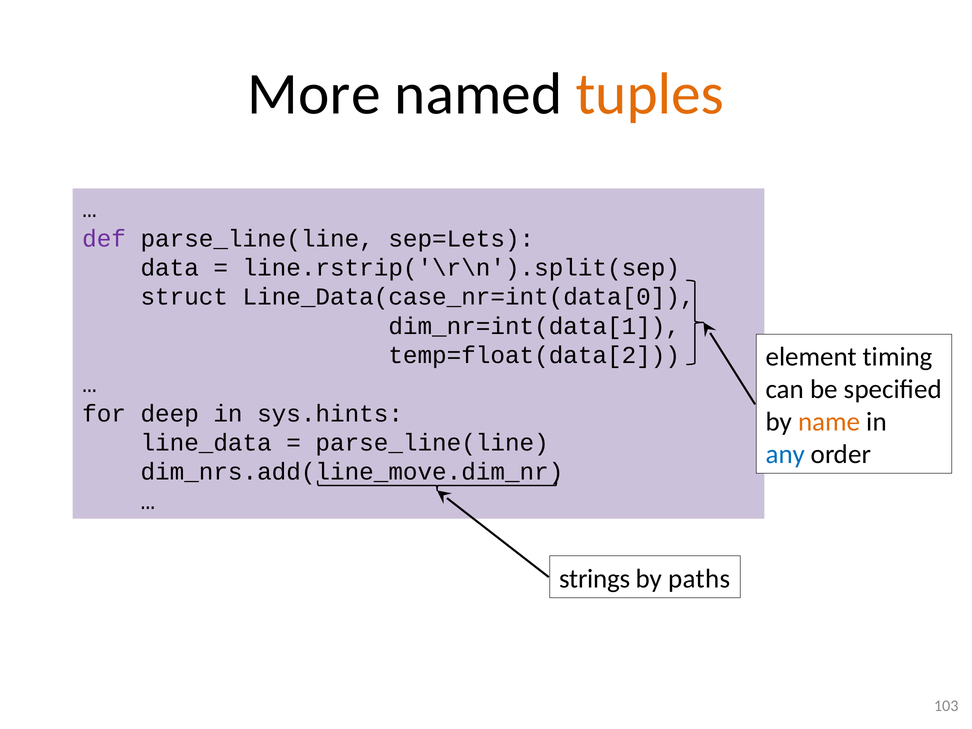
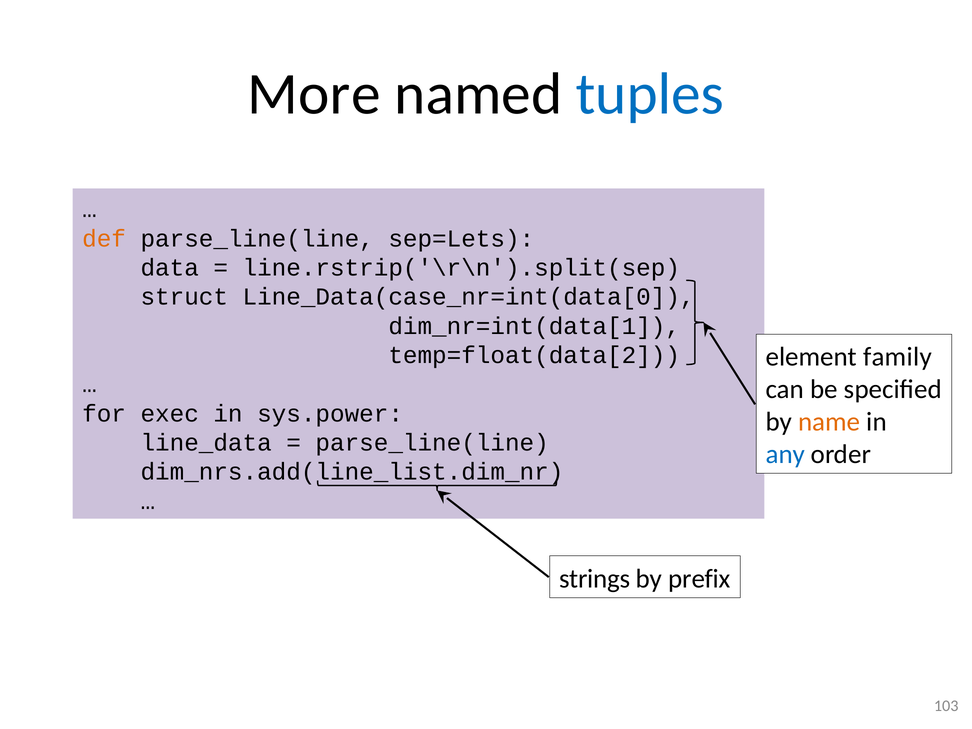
tuples colour: orange -> blue
def colour: purple -> orange
timing: timing -> family
deep: deep -> exec
sys.hints: sys.hints -> sys.power
dim_nrs.add(line_move.dim_nr: dim_nrs.add(line_move.dim_nr -> dim_nrs.add(line_list.dim_nr
paths: paths -> prefix
